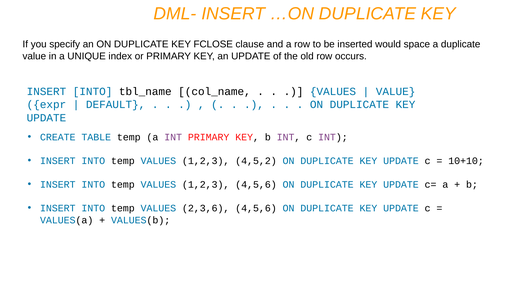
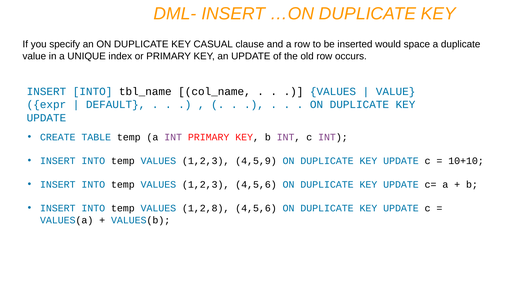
FCLOSE: FCLOSE -> CASUAL
4,5,2: 4,5,2 -> 4,5,9
2,3,6: 2,3,6 -> 1,2,8
